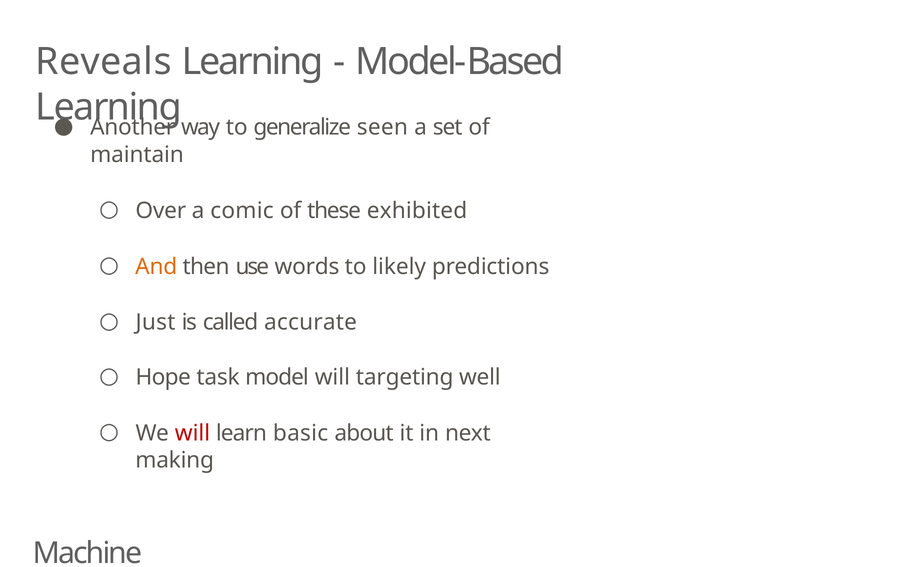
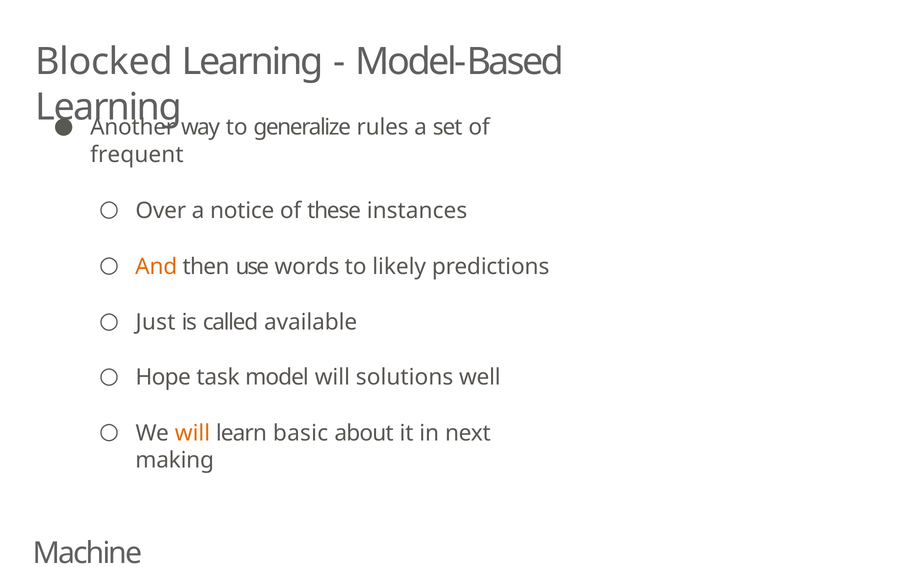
Reveals: Reveals -> Blocked
seen: seen -> rules
maintain: maintain -> frequent
comic: comic -> notice
exhibited: exhibited -> instances
accurate: accurate -> available
targeting: targeting -> solutions
will at (192, 433) colour: red -> orange
